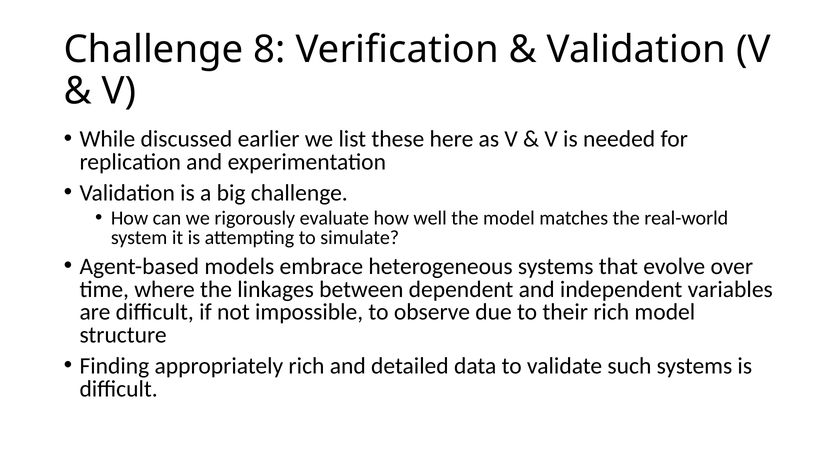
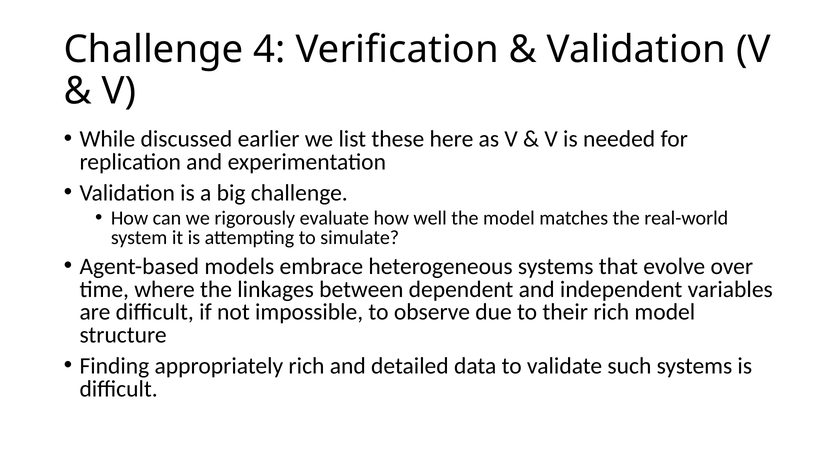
8: 8 -> 4
